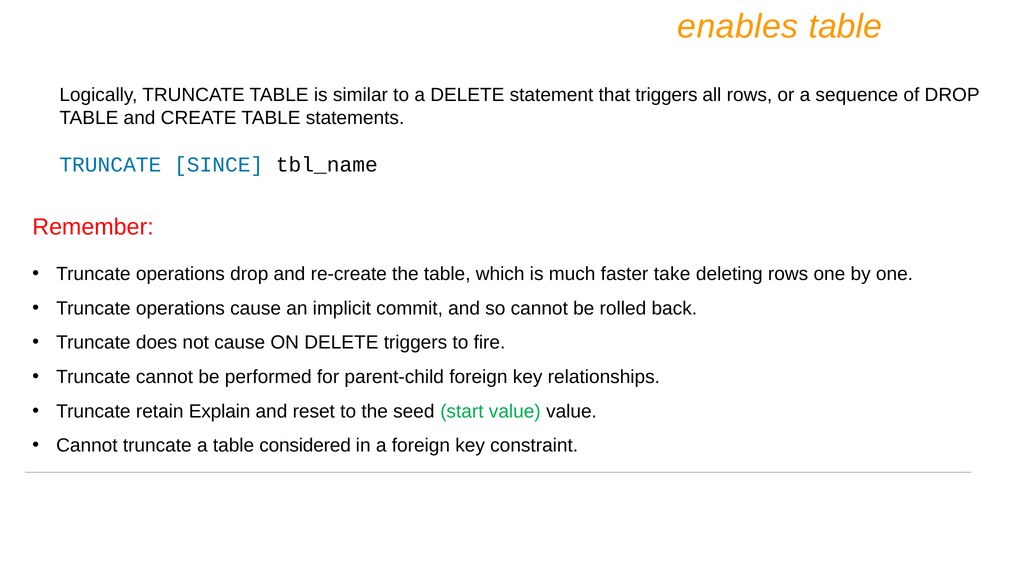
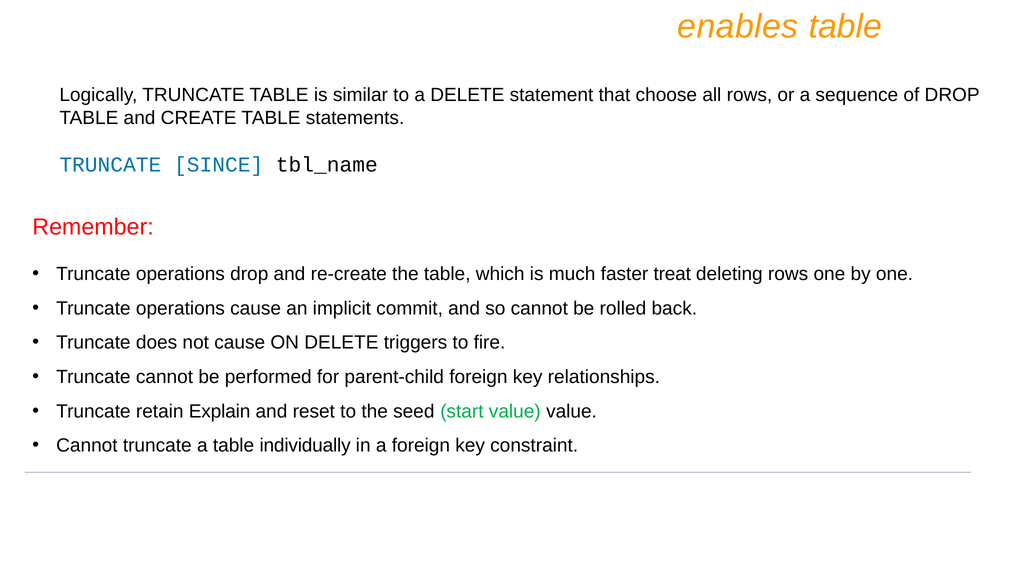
that triggers: triggers -> choose
take: take -> treat
considered: considered -> individually
